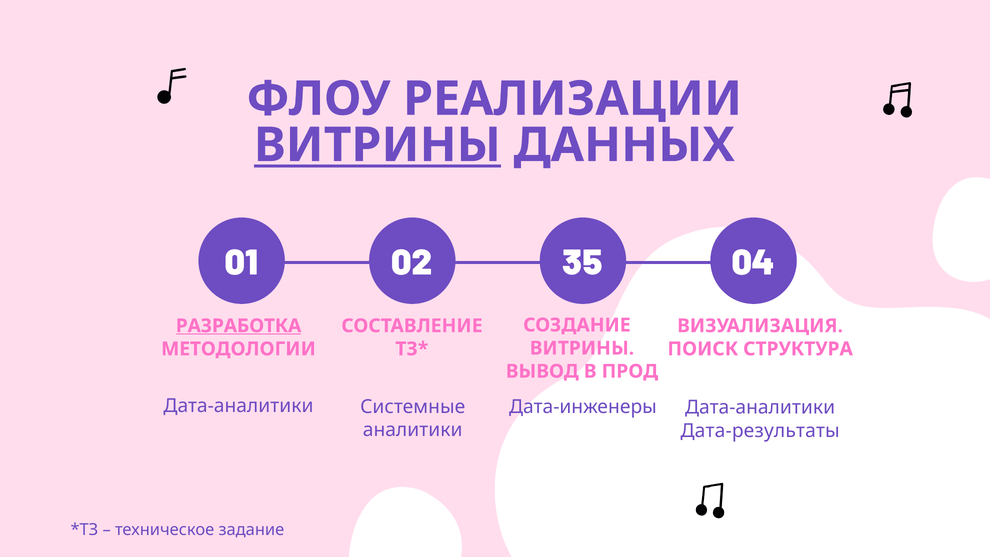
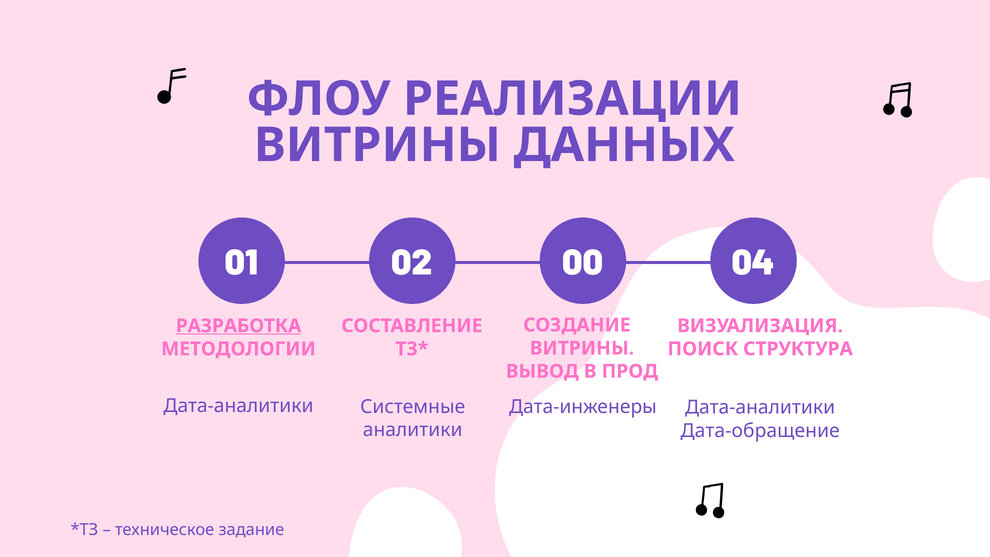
ВИТРИНЫ at (377, 145) underline: present -> none
35: 35 -> 00
Дата-результаты: Дата-результаты -> Дата-обращение
